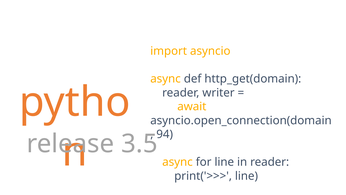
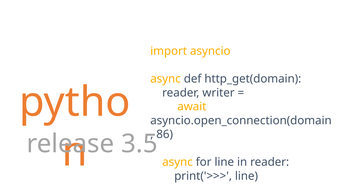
94: 94 -> 86
